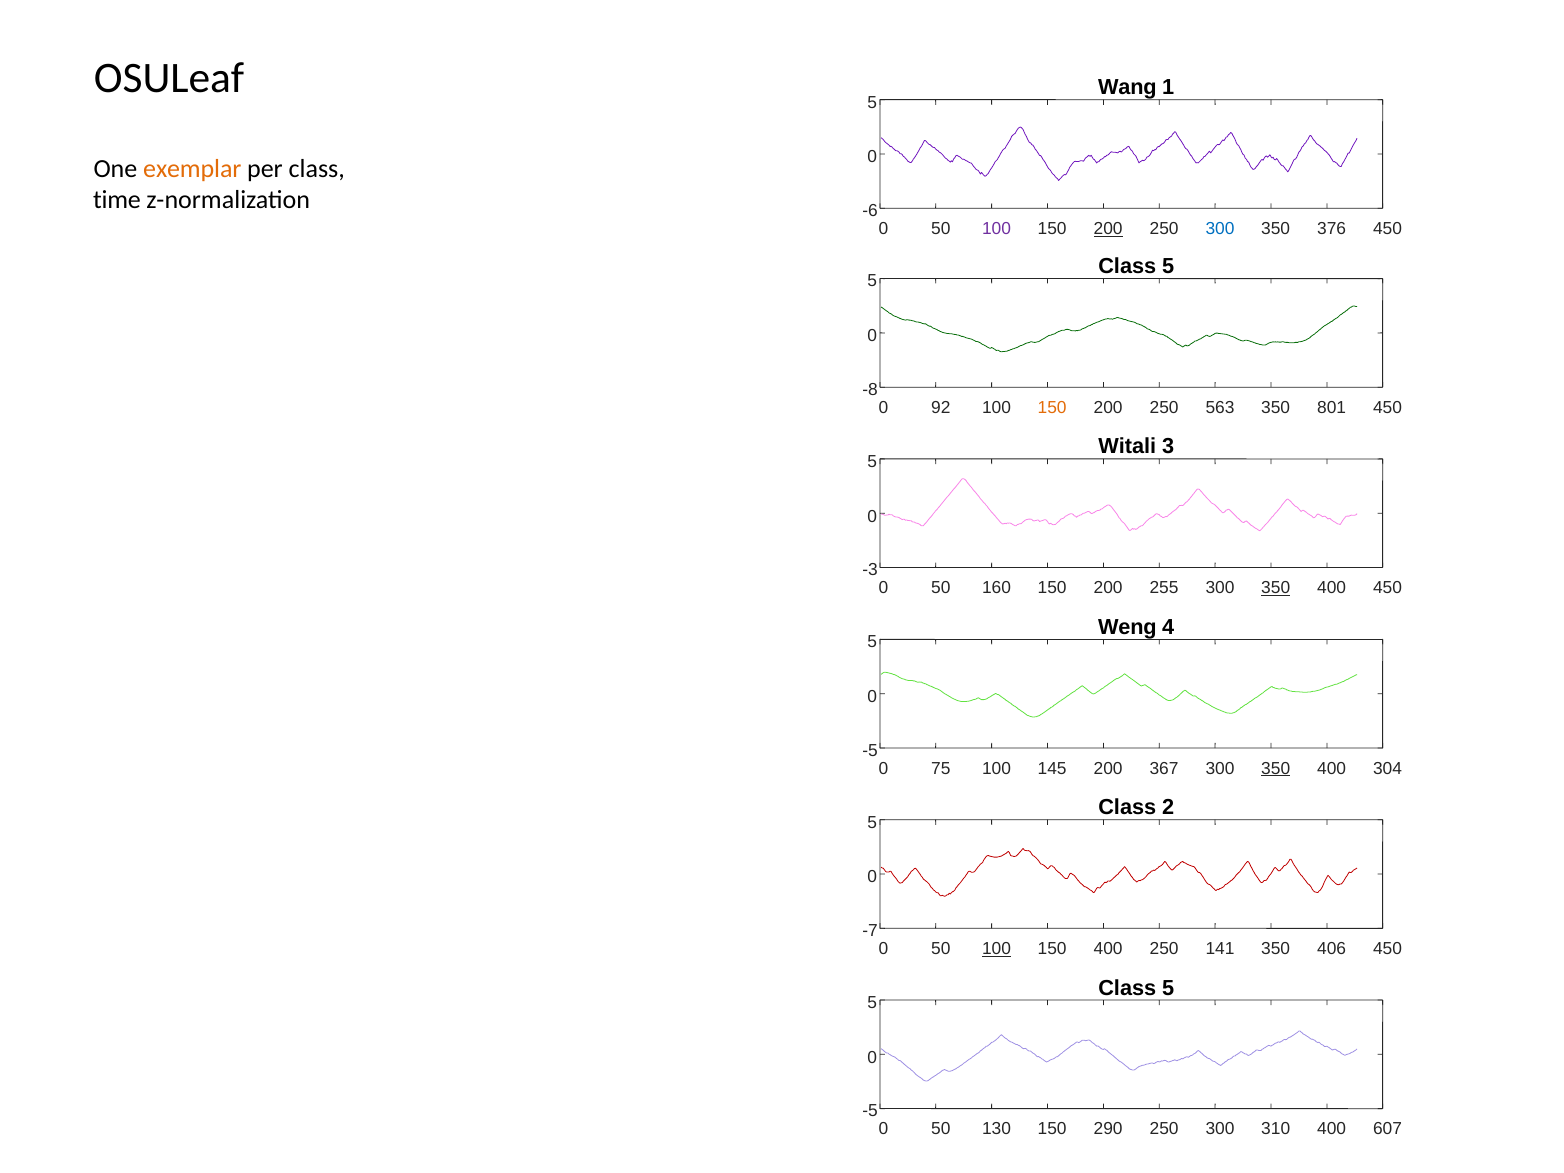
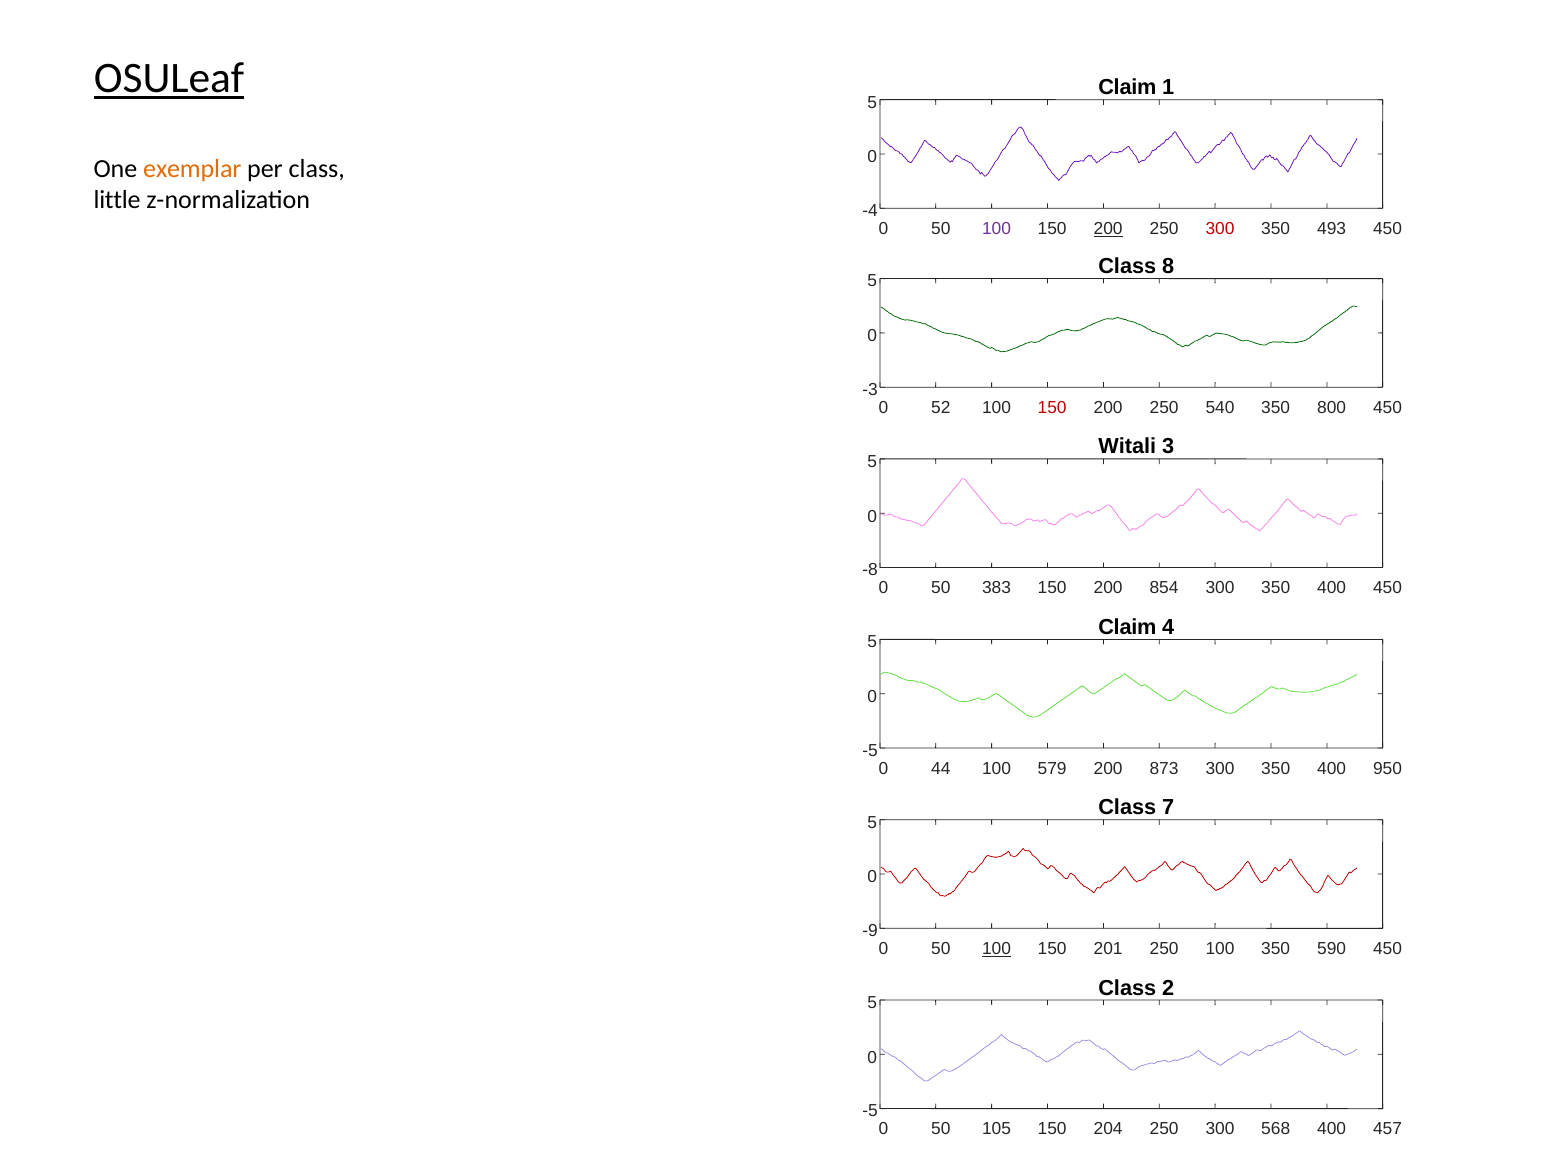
OSULeaf underline: none -> present
Wang at (1127, 87): Wang -> Claim
time: time -> little
-6: -6 -> -4
300 at (1220, 229) colour: blue -> red
376: 376 -> 493
5 at (1168, 266): 5 -> 8
-8: -8 -> -3
92: 92 -> 52
150 at (1052, 407) colour: orange -> red
563: 563 -> 540
801: 801 -> 800
-3: -3 -> -8
160: 160 -> 383
255: 255 -> 854
350 at (1276, 588) underline: present -> none
Weng at (1127, 627): Weng -> Claim
75: 75 -> 44
145: 145 -> 579
367: 367 -> 873
350 at (1276, 768) underline: present -> none
304: 304 -> 950
2: 2 -> 7
-7: -7 -> -9
150 400: 400 -> 201
250 141: 141 -> 100
406: 406 -> 590
5 at (1168, 988): 5 -> 2
130: 130 -> 105
290: 290 -> 204
310: 310 -> 568
607: 607 -> 457
